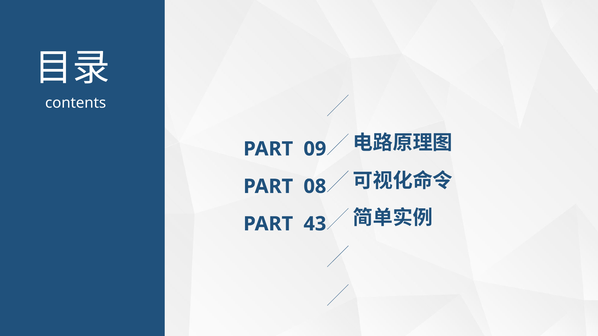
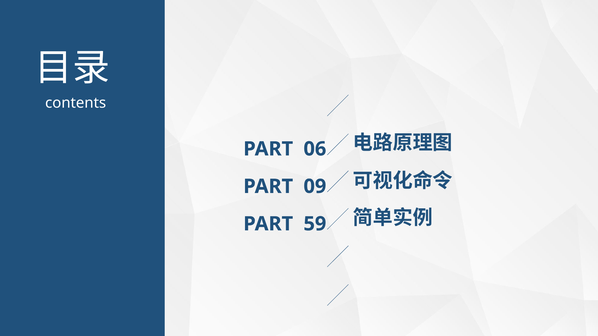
09: 09 -> 06
08: 08 -> 09
43: 43 -> 59
